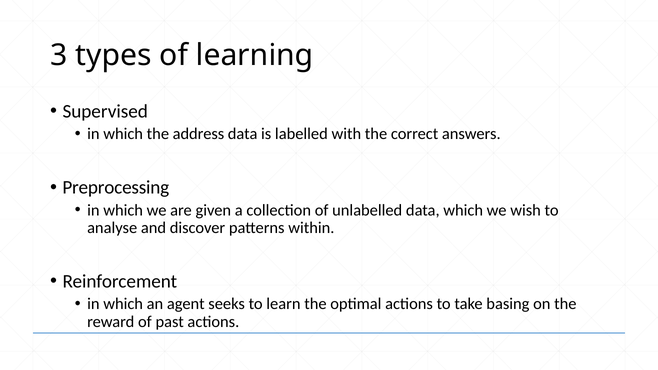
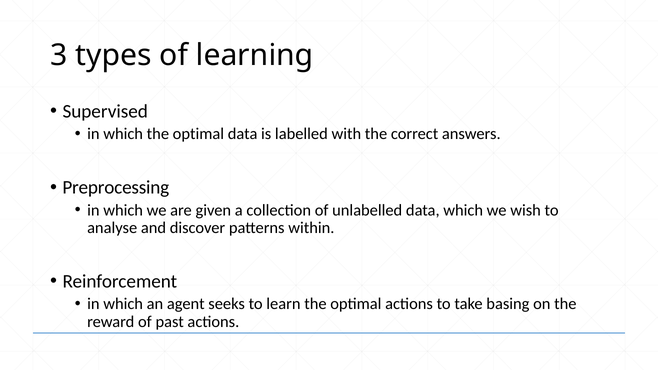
which the address: address -> optimal
